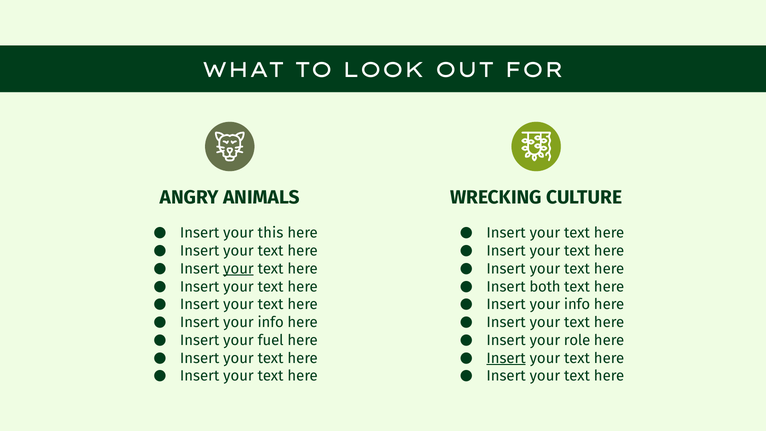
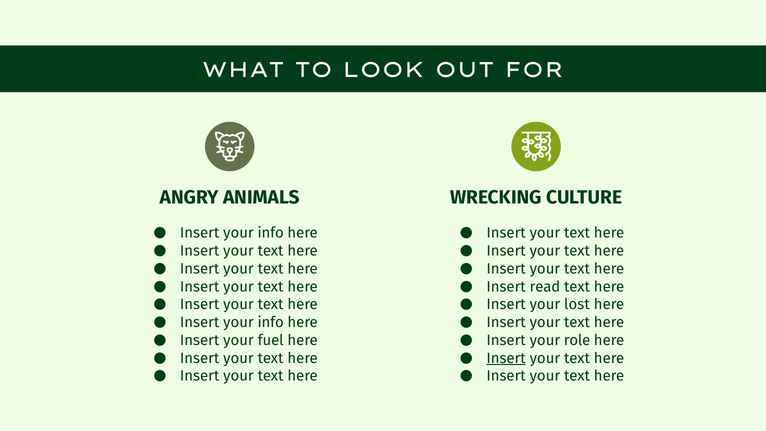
this at (271, 233): this -> info
your at (238, 269) underline: present -> none
both: both -> read
info at (577, 304): info -> lost
